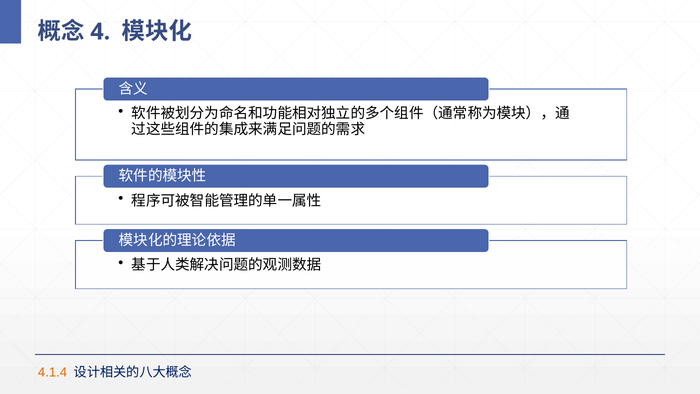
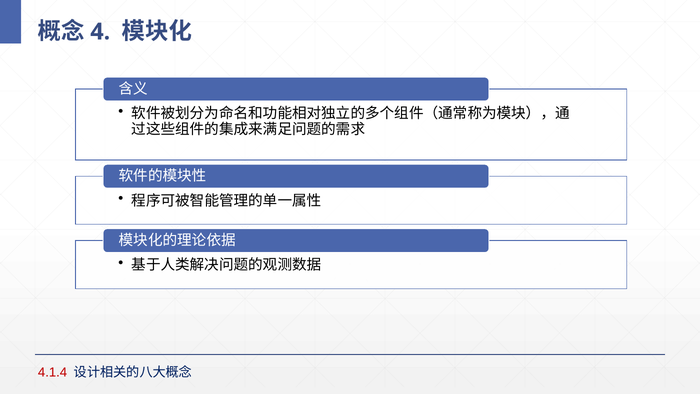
4.1.4 colour: orange -> red
